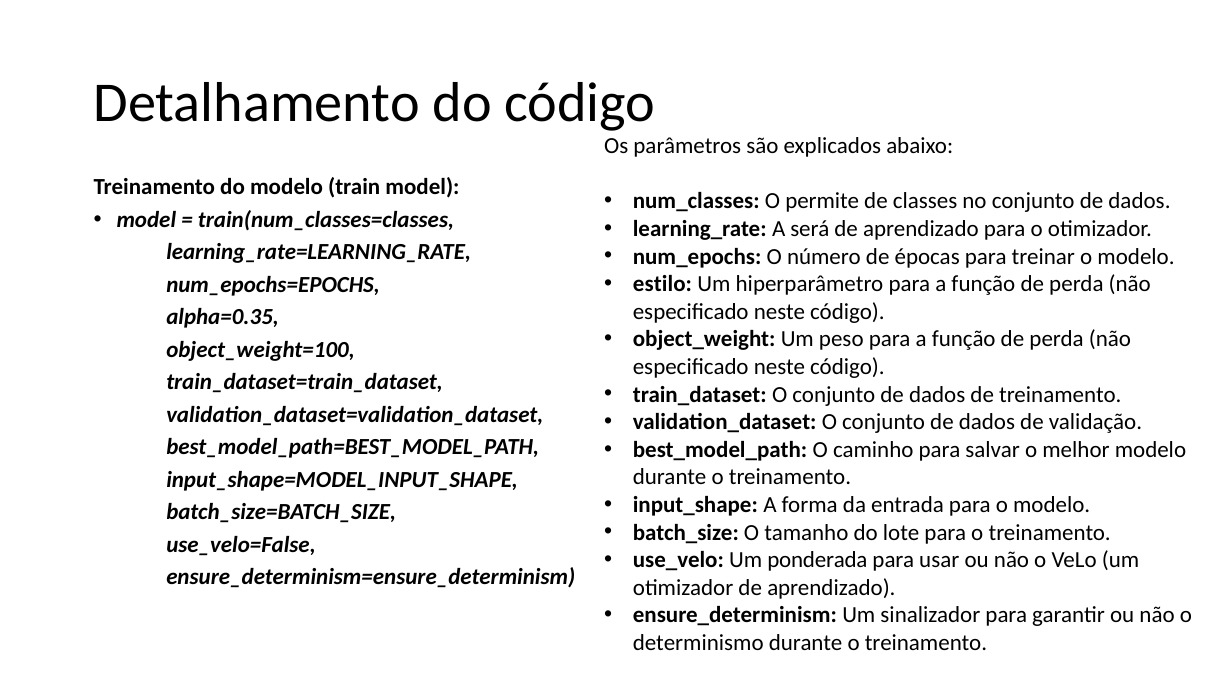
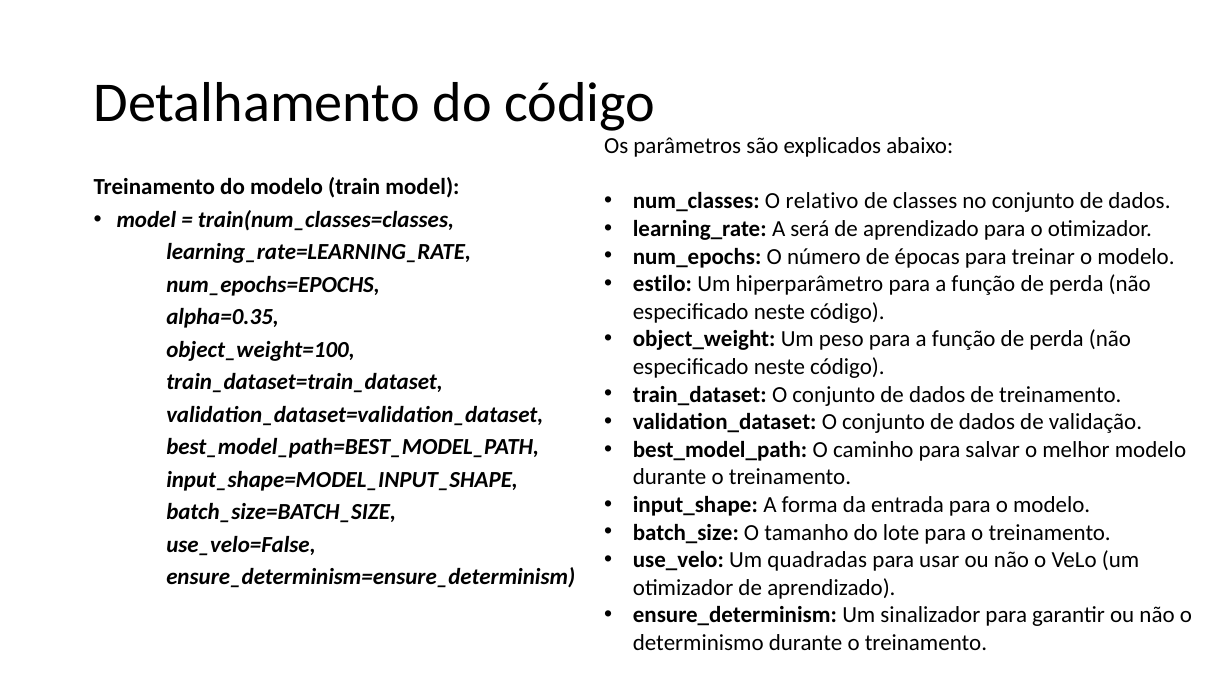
permite: permite -> relativo
ponderada: ponderada -> quadradas
